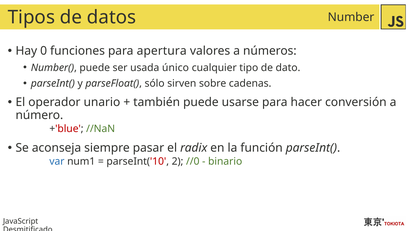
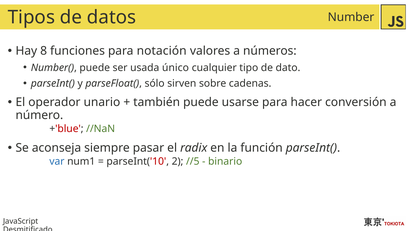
0: 0 -> 8
apertura: apertura -> notación
//0: //0 -> //5
